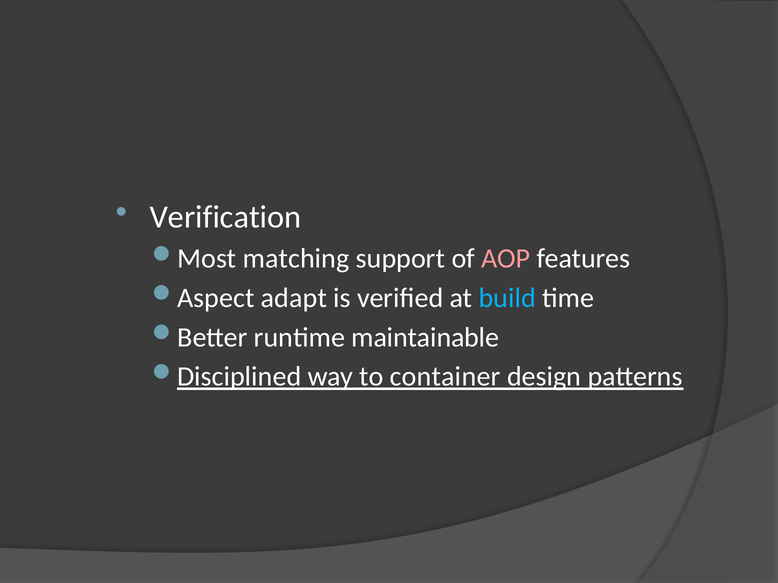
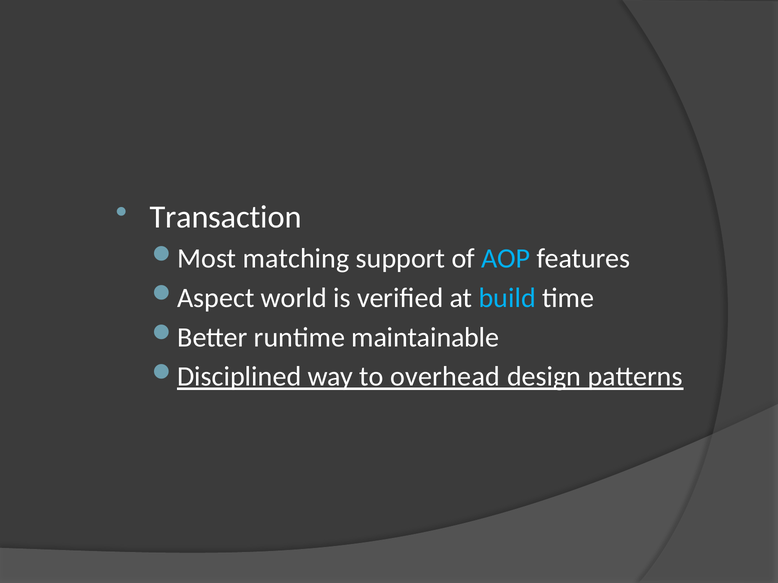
Verification: Verification -> Transaction
AOP colour: pink -> light blue
adapt: adapt -> world
container: container -> overhead
